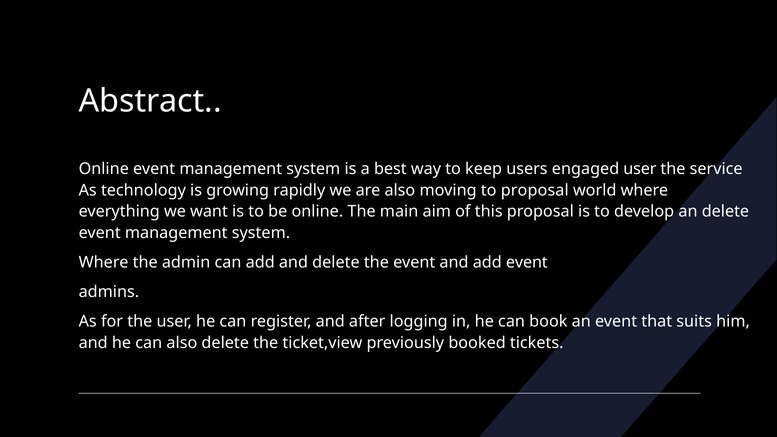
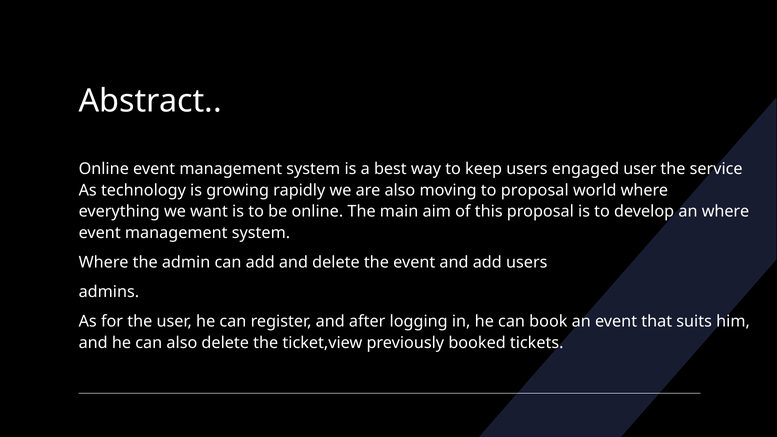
an delete: delete -> where
add event: event -> users
